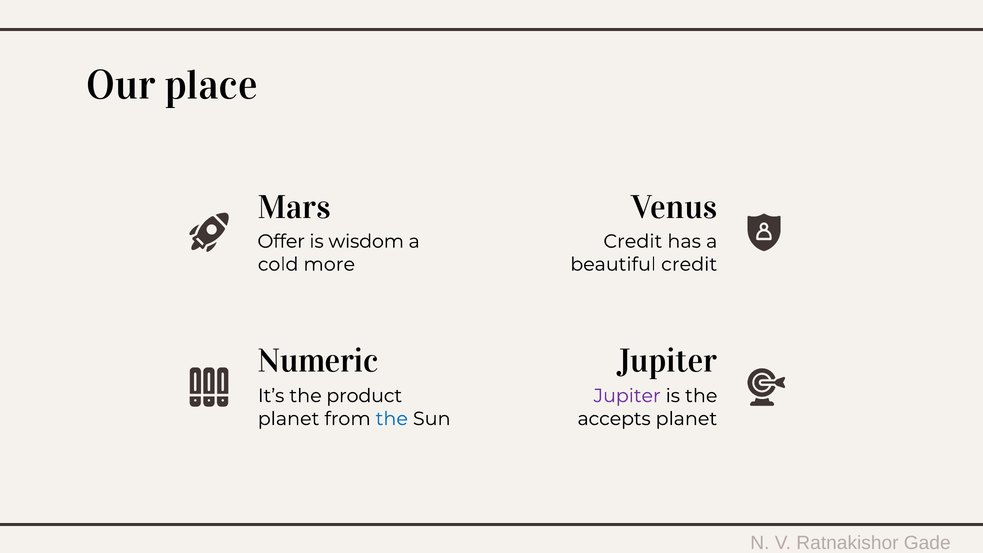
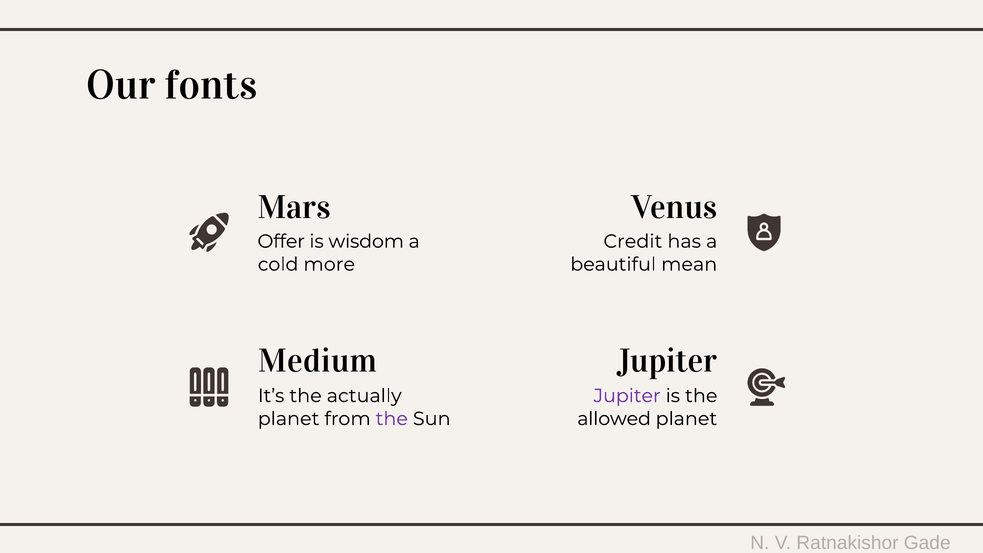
place: place -> fonts
beautiful credit: credit -> mean
Numeric: Numeric -> Medium
product: product -> actually
the at (392, 419) colour: blue -> purple
accepts: accepts -> allowed
